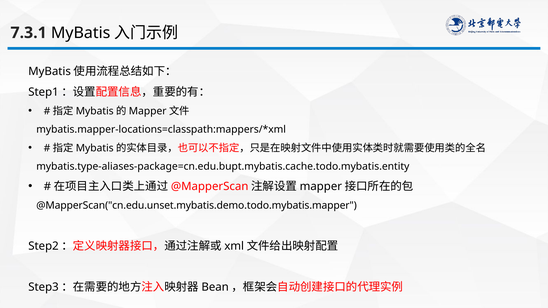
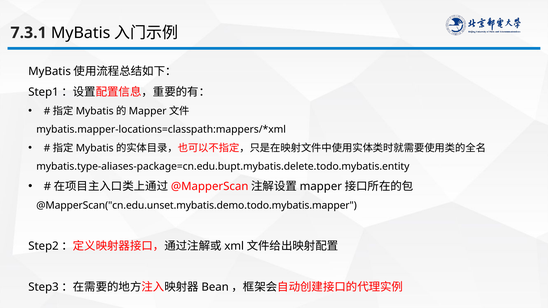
mybatis.type-aliases-package=cn.edu.bupt.mybatis.cache.todo.mybatis.entity: mybatis.type-aliases-package=cn.edu.bupt.mybatis.cache.todo.mybatis.entity -> mybatis.type-aliases-package=cn.edu.bupt.mybatis.delete.todo.mybatis.entity
